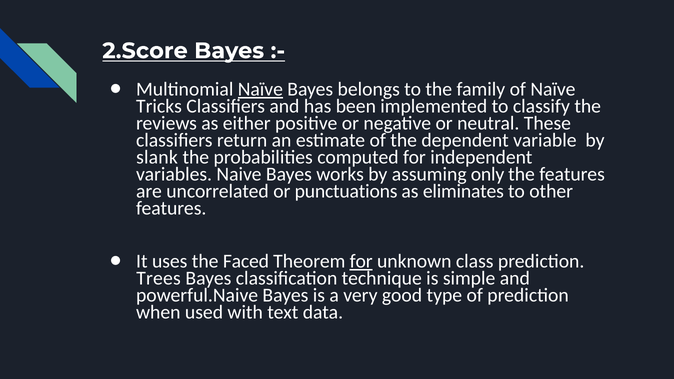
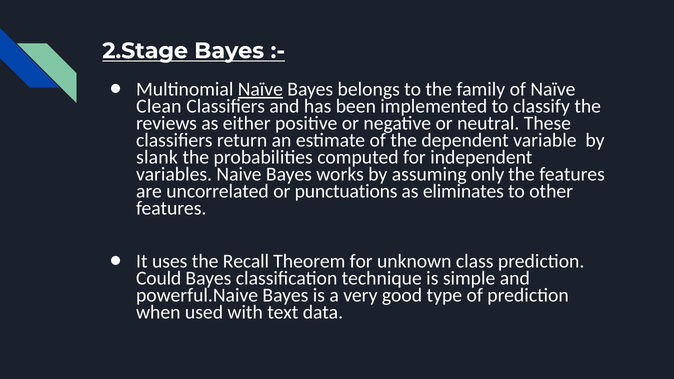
2.Score: 2.Score -> 2.Stage
Tricks: Tricks -> Clean
Faced: Faced -> Recall
for at (361, 261) underline: present -> none
Trees: Trees -> Could
